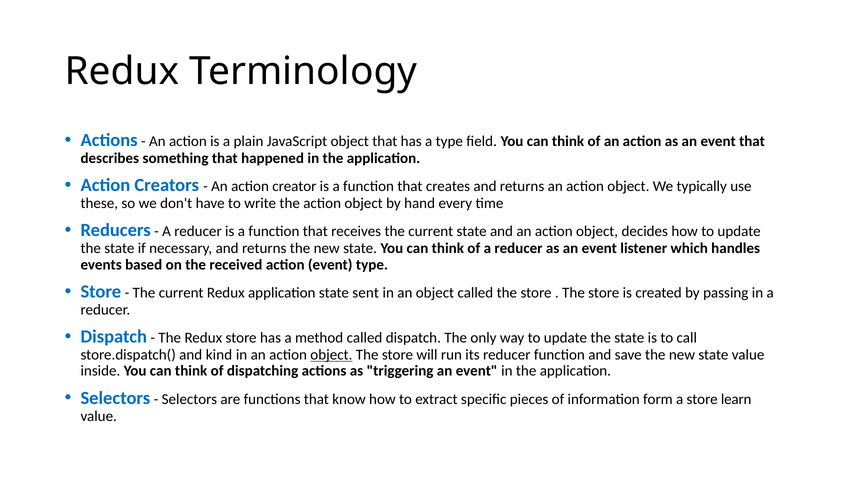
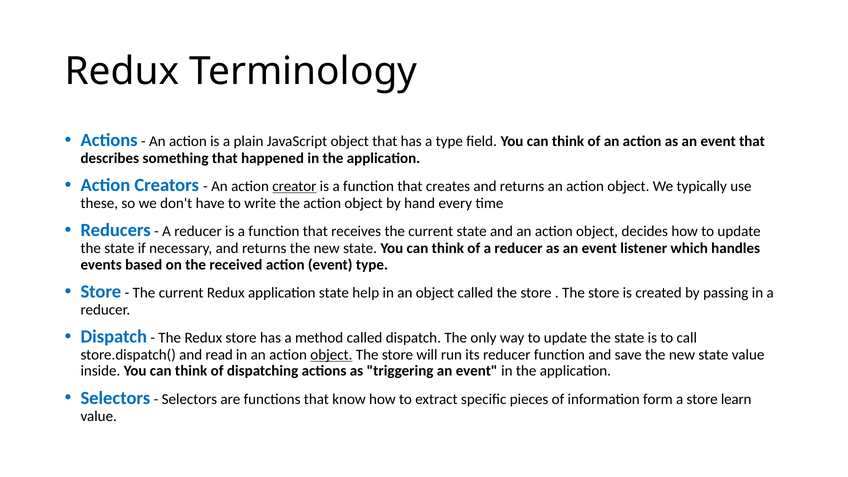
creator underline: none -> present
sent: sent -> help
kind: kind -> read
